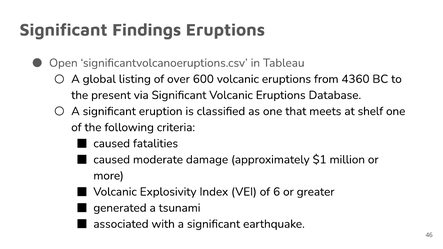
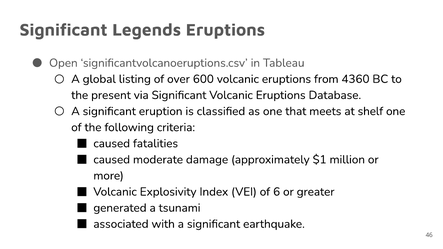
Findings: Findings -> Legends
